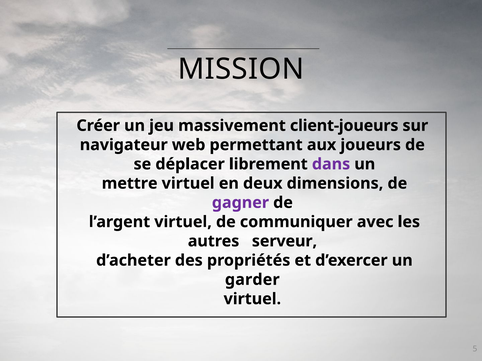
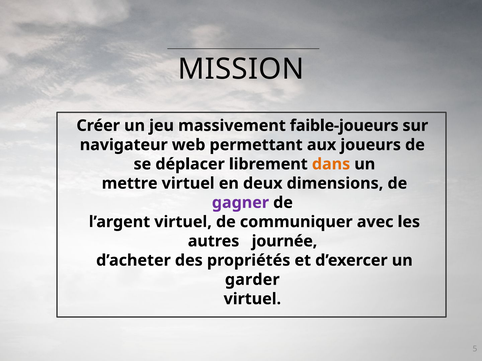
client-joueurs: client-joueurs -> faible-joueurs
dans colour: purple -> orange
serveur: serveur -> journée
